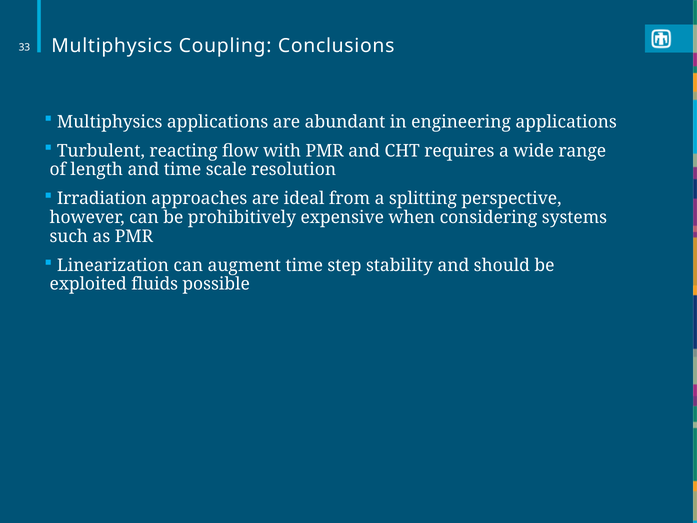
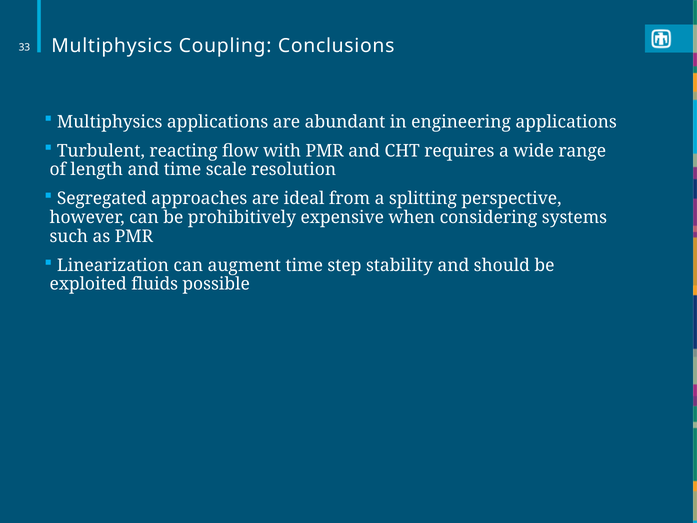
Irradiation: Irradiation -> Segregated
